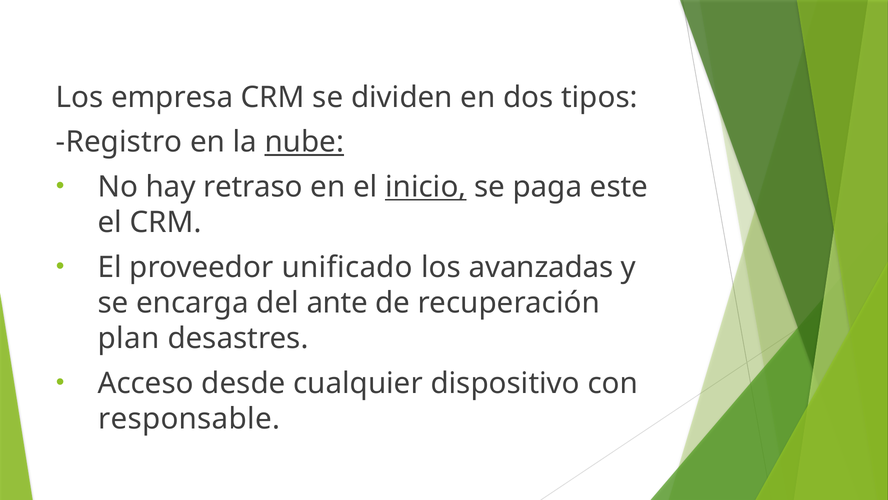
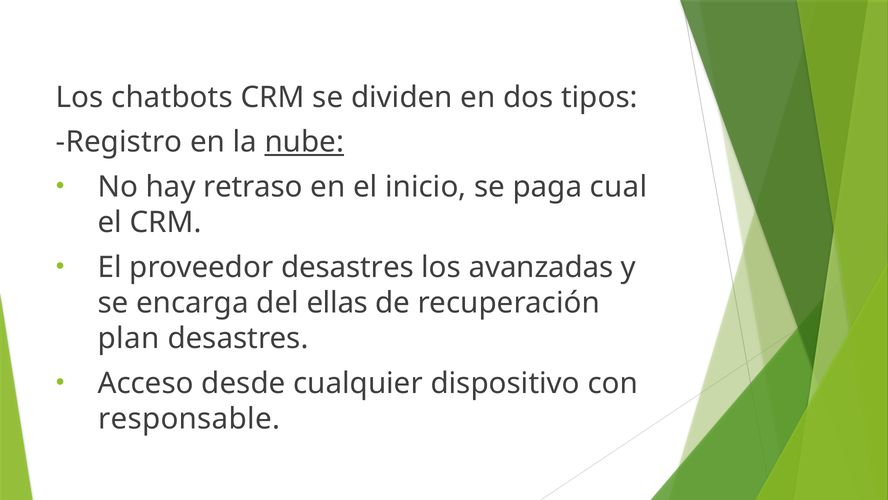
empresa: empresa -> chatbots
inicio underline: present -> none
este: este -> cual
proveedor unificado: unificado -> desastres
ante: ante -> ellas
